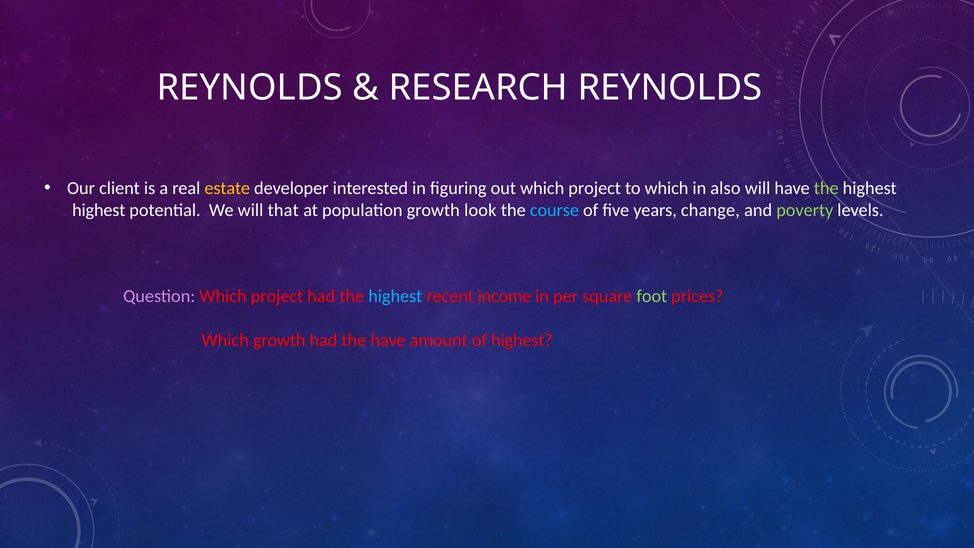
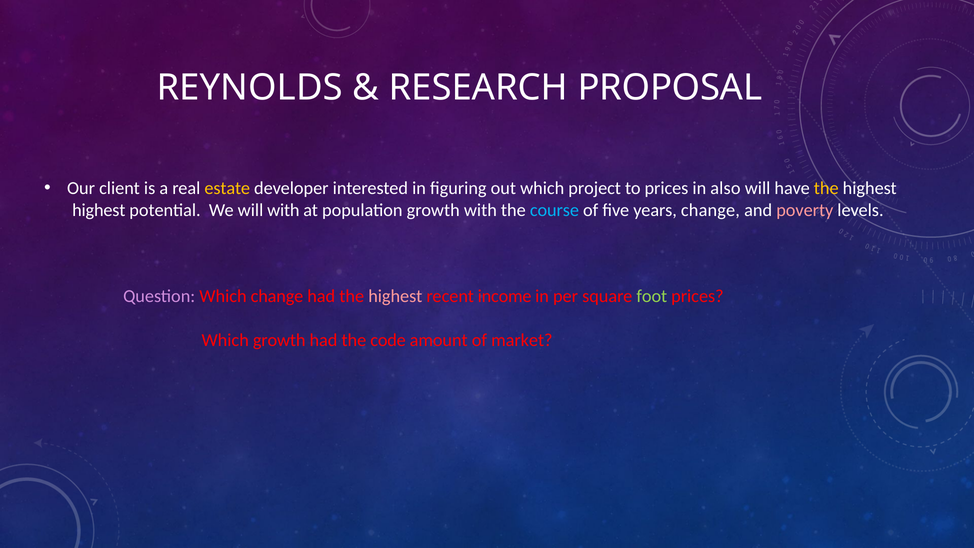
RESEARCH REYNOLDS: REYNOLDS -> PROPOSAL
to which: which -> prices
the at (826, 188) colour: light green -> yellow
will that: that -> with
growth look: look -> with
poverty colour: light green -> pink
Question Which project: project -> change
highest at (395, 296) colour: light blue -> pink
the have: have -> code
of highest: highest -> market
